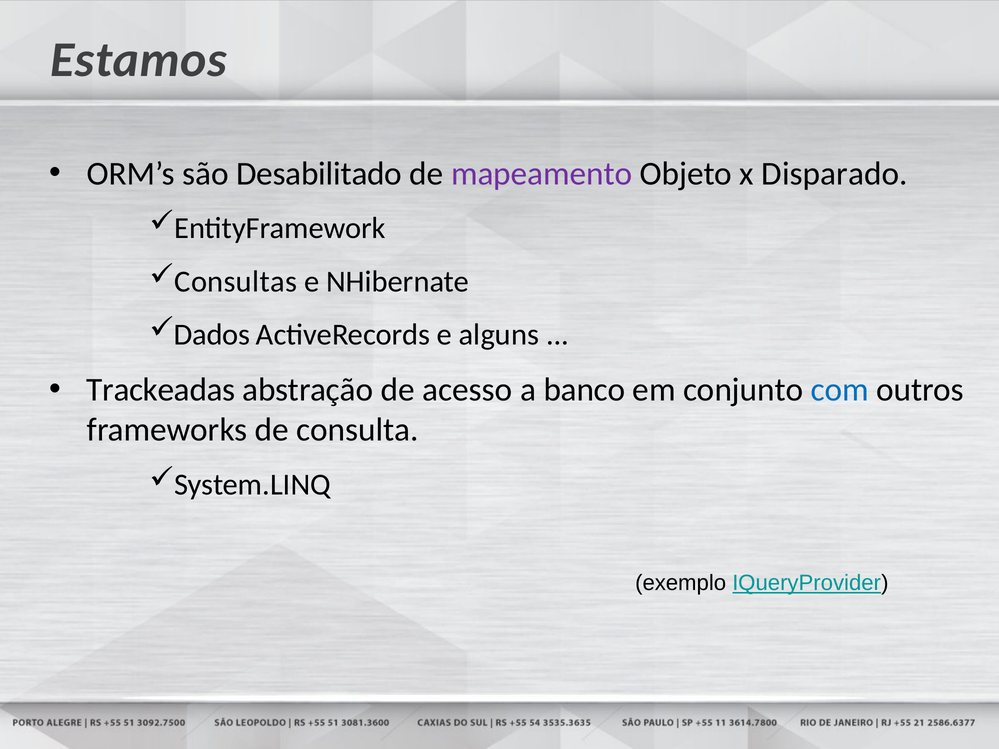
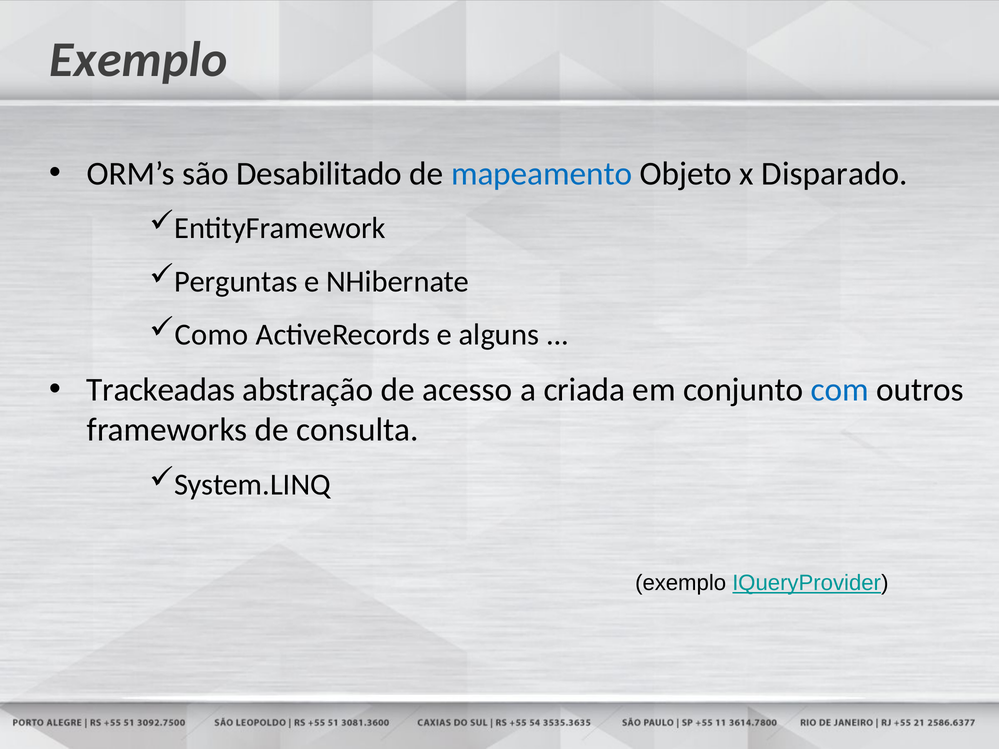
Estamos at (138, 60): Estamos -> Exemplo
mapeamento colour: purple -> blue
Consultas: Consultas -> Perguntas
Dados: Dados -> Como
banco: banco -> criada
